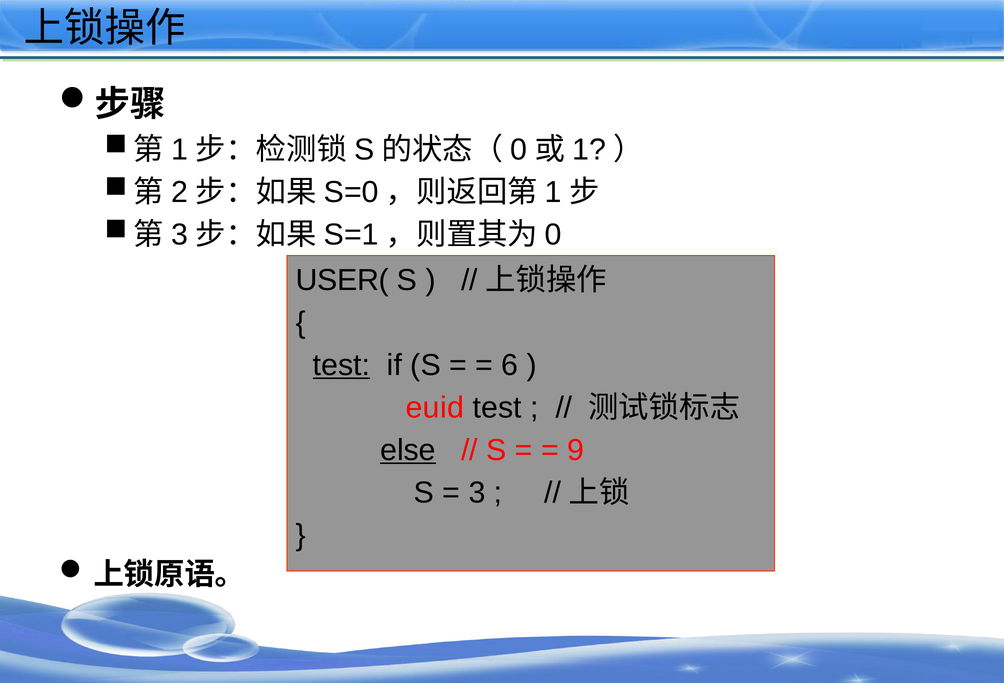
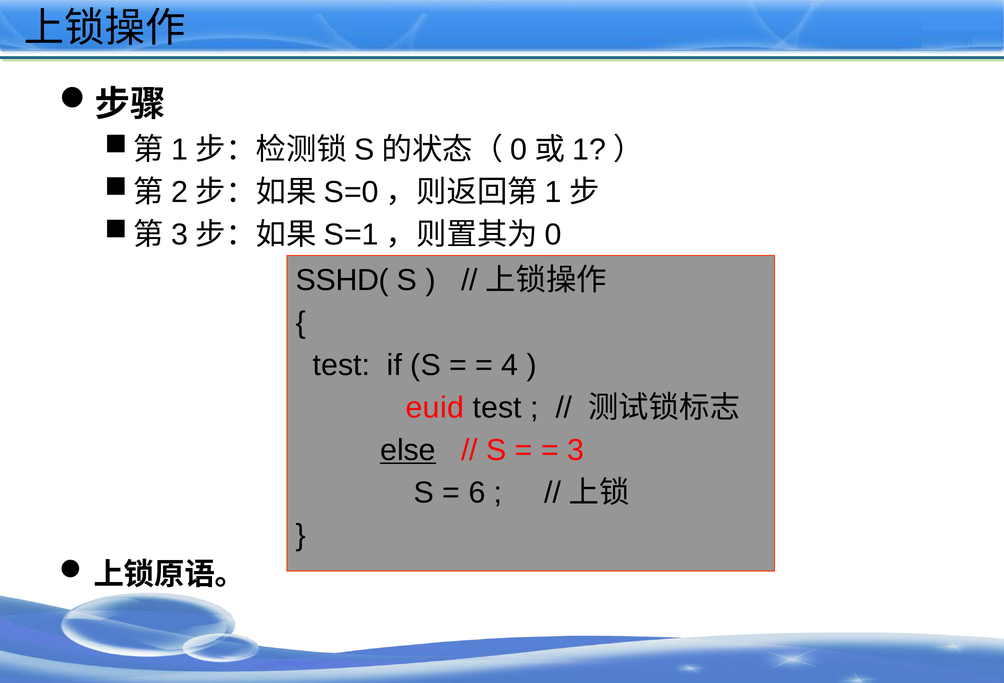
USER(: USER( -> SSHD(
test at (341, 365) underline: present -> none
6: 6 -> 4
9: 9 -> 3
3: 3 -> 6
